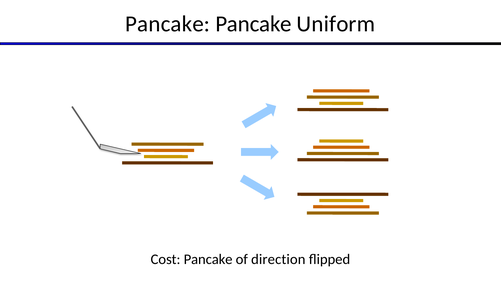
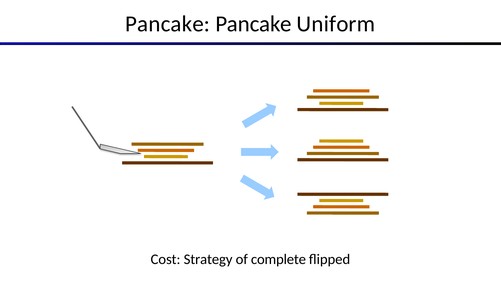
Cost Pancake: Pancake -> Strategy
direction: direction -> complete
